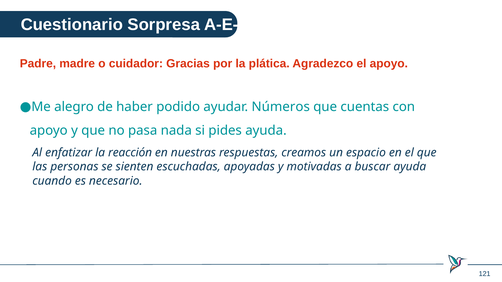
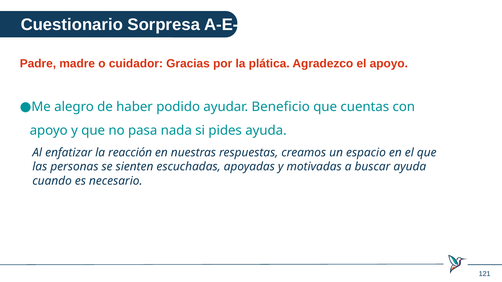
Números: Números -> Beneficio
